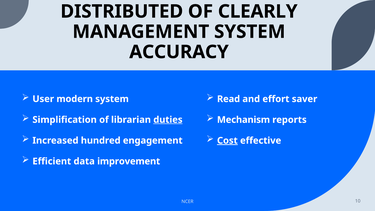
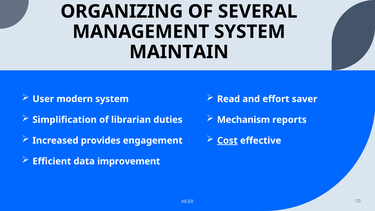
DISTRIBUTED: DISTRIBUTED -> ORGANIZING
CLEARLY: CLEARLY -> SEVERAL
ACCURACY: ACCURACY -> MAINTAIN
duties underline: present -> none
hundred: hundred -> provides
